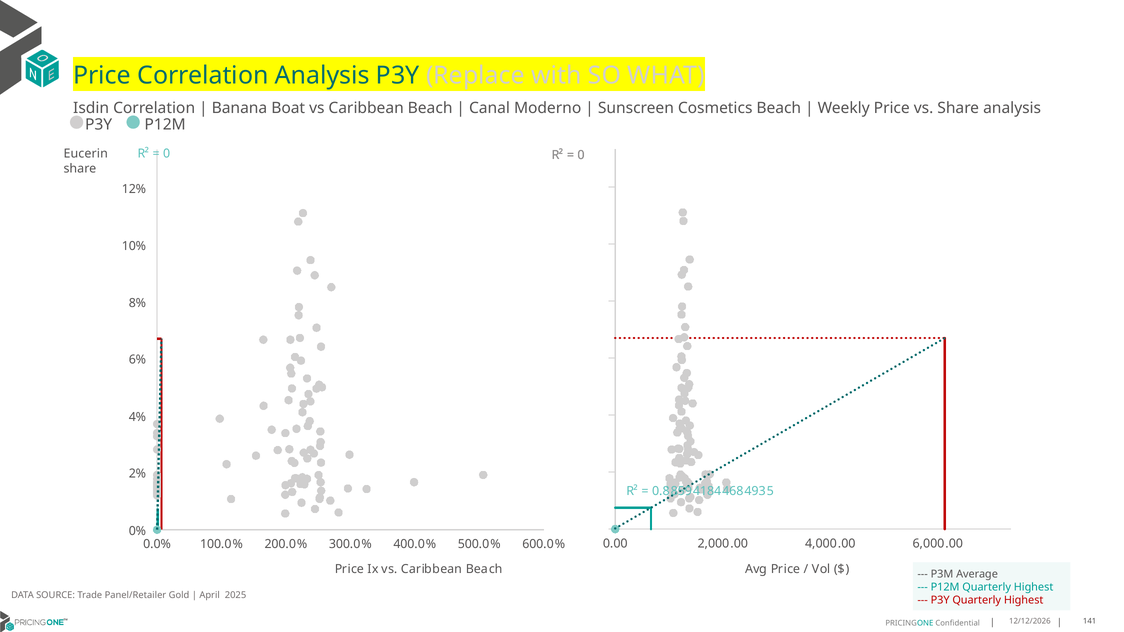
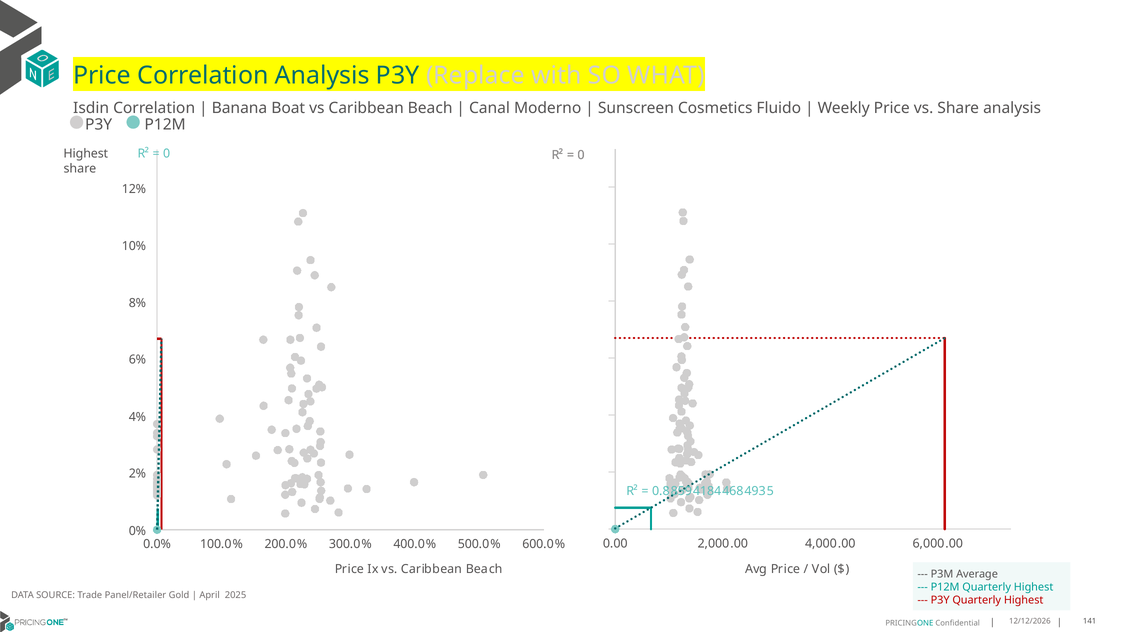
Cosmetics Beach: Beach -> Fluido
Eucerin at (86, 154): Eucerin -> Highest
